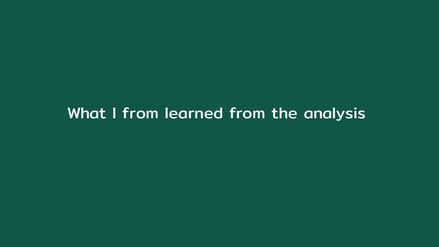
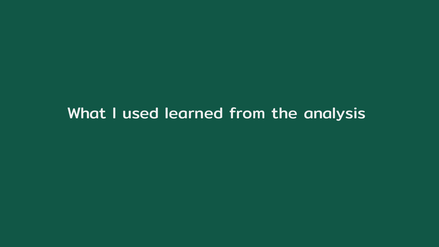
I from: from -> used
